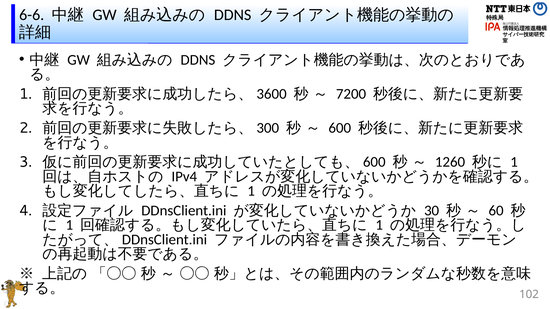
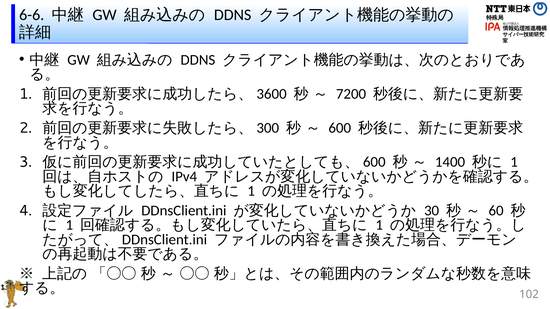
1260: 1260 -> 1400
